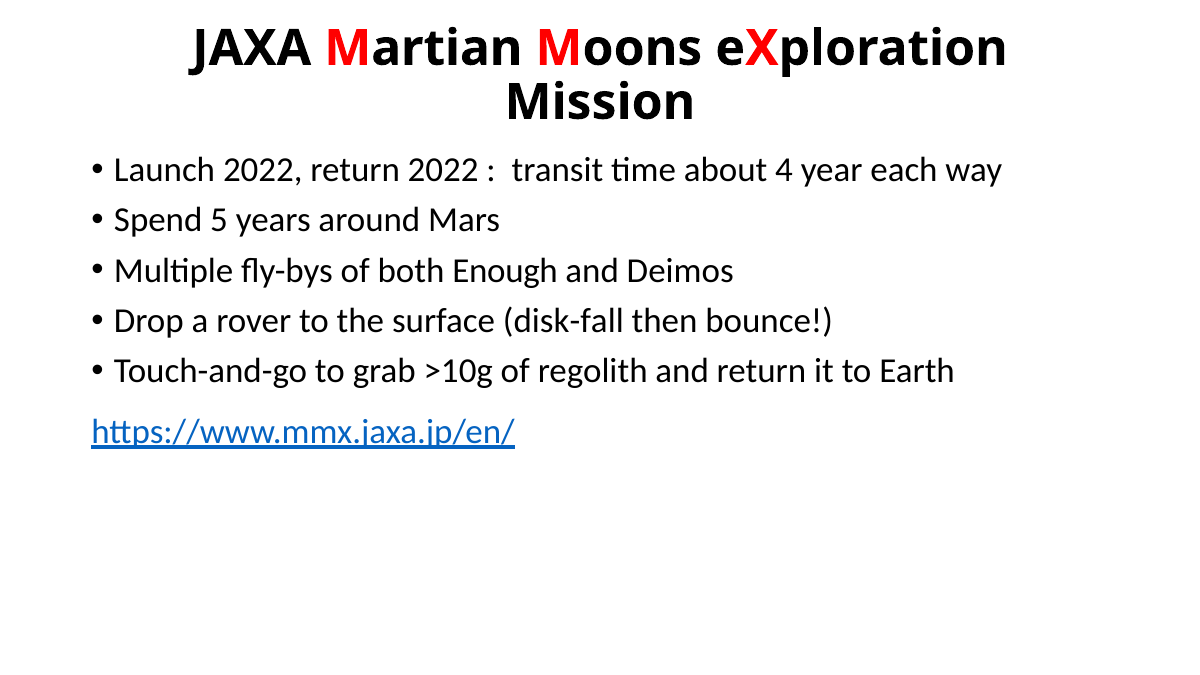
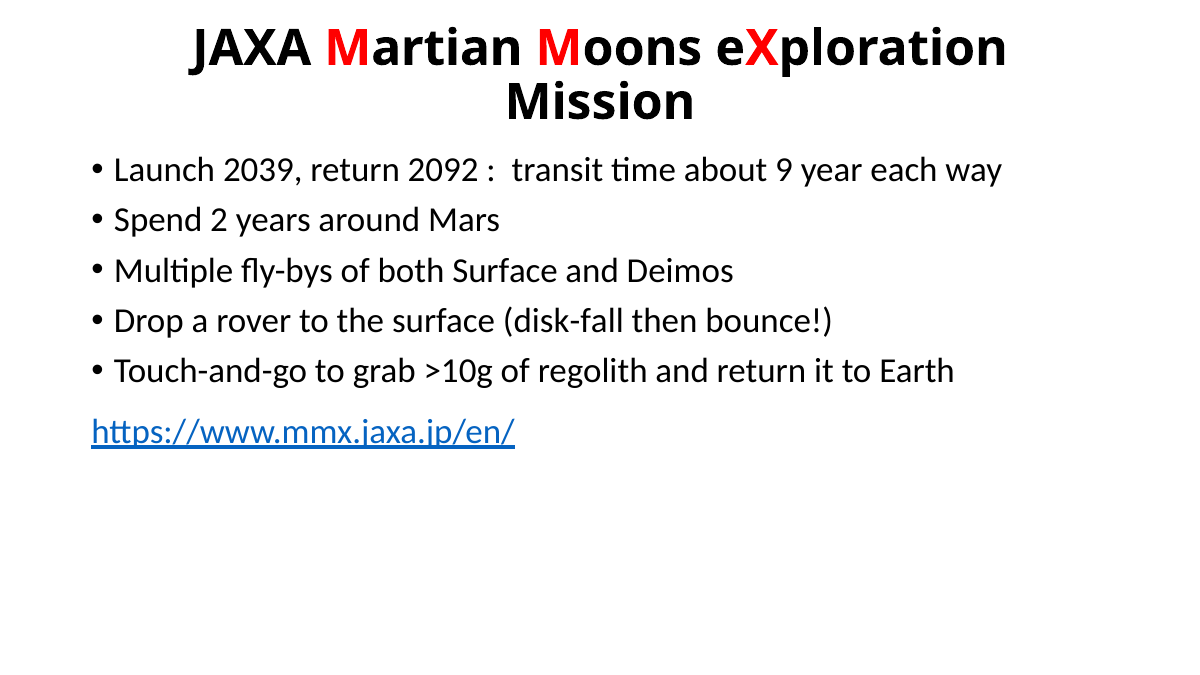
Launch 2022: 2022 -> 2039
return 2022: 2022 -> 2092
4: 4 -> 9
5: 5 -> 2
both Enough: Enough -> Surface
